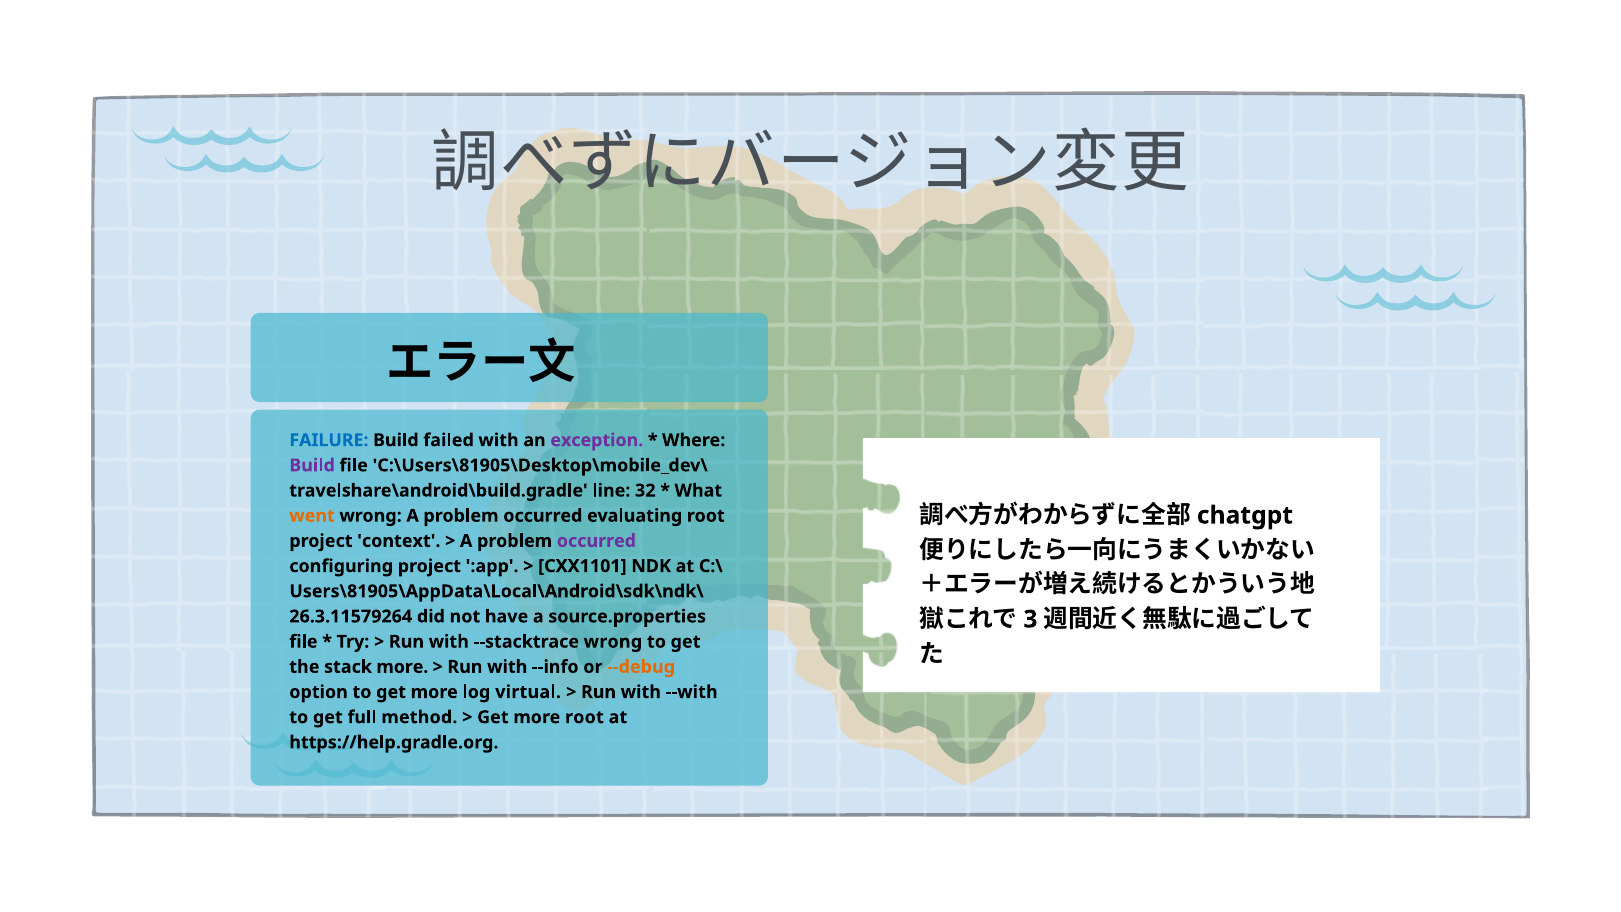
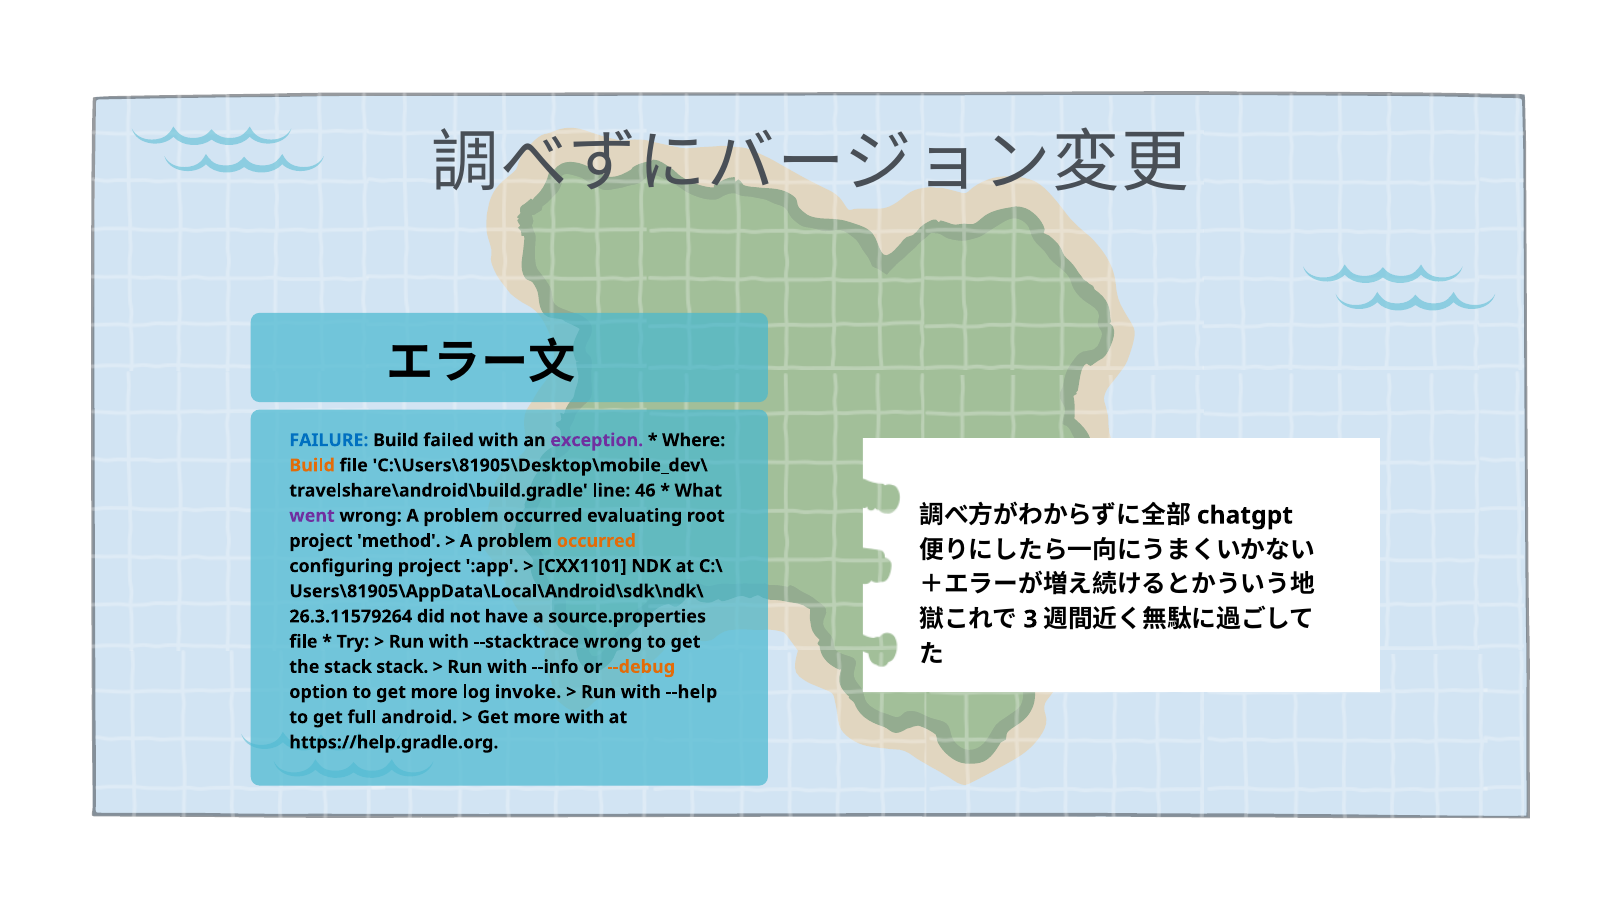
Build at (312, 465) colour: purple -> orange
32: 32 -> 46
went colour: orange -> purple
context: context -> method
occurred at (596, 541) colour: purple -> orange
stack more: more -> stack
virtual: virtual -> invoke
--with: --with -> --help
method: method -> android
more root: root -> with
